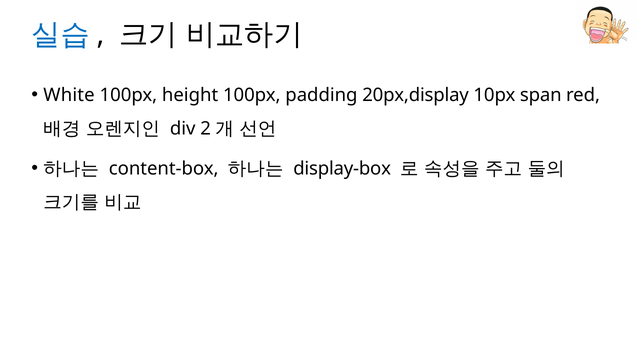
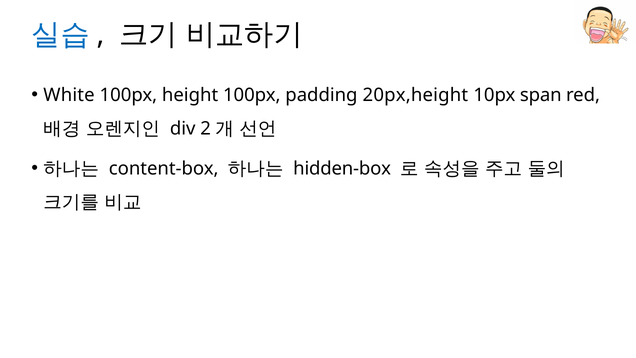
20px,display: 20px,display -> 20px,height
display-box: display-box -> hidden-box
